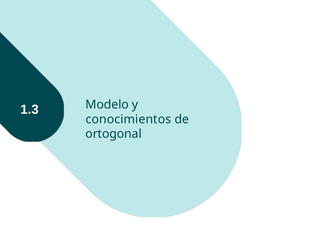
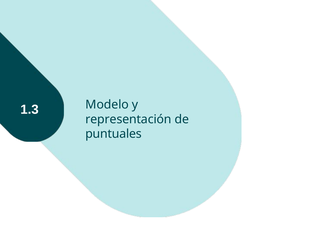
conocimientos: conocimientos -> representación
ortogonal: ortogonal -> puntuales
